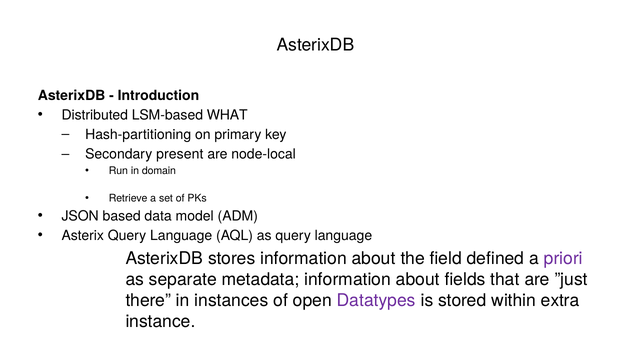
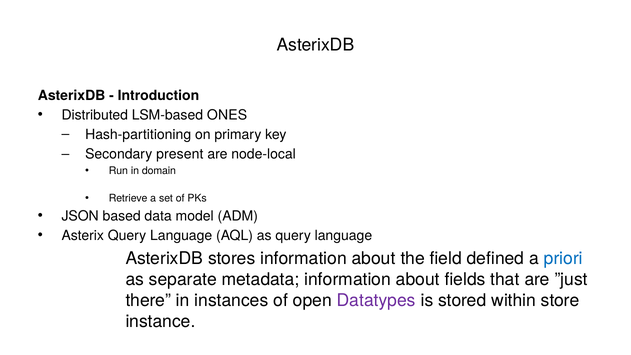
LSM-based WHAT: WHAT -> ONES
priori at (563, 258) colour: purple -> blue
within extra: extra -> store
